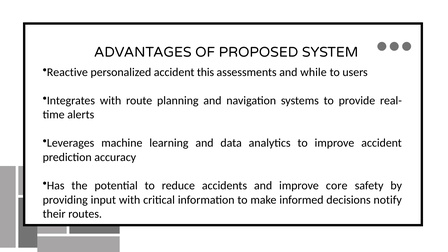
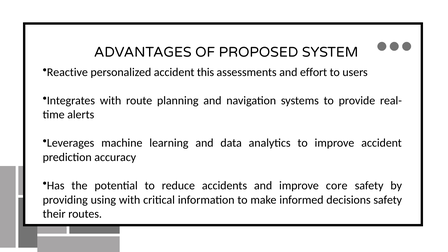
while: while -> effort
input: input -> using
decisions notify: notify -> safety
